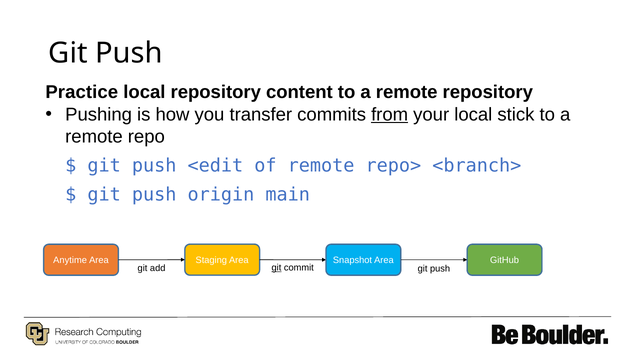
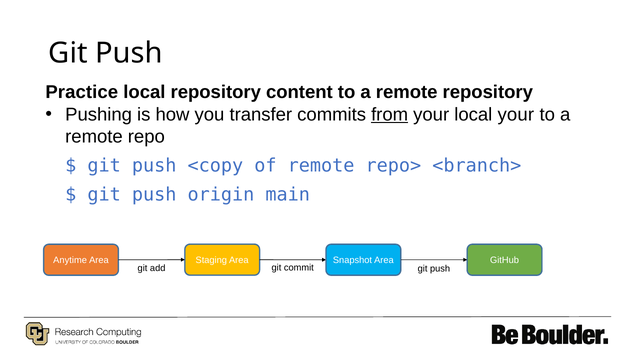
local stick: stick -> your
<edit: <edit -> <copy
git at (276, 268) underline: present -> none
